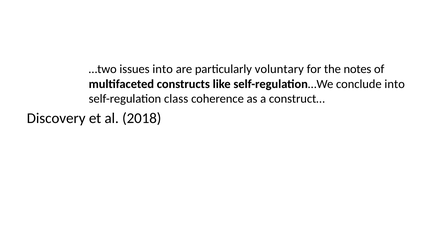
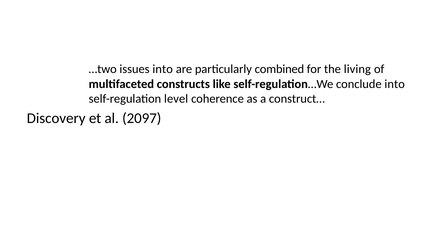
voluntary: voluntary -> combined
notes: notes -> living
class: class -> level
2018: 2018 -> 2097
